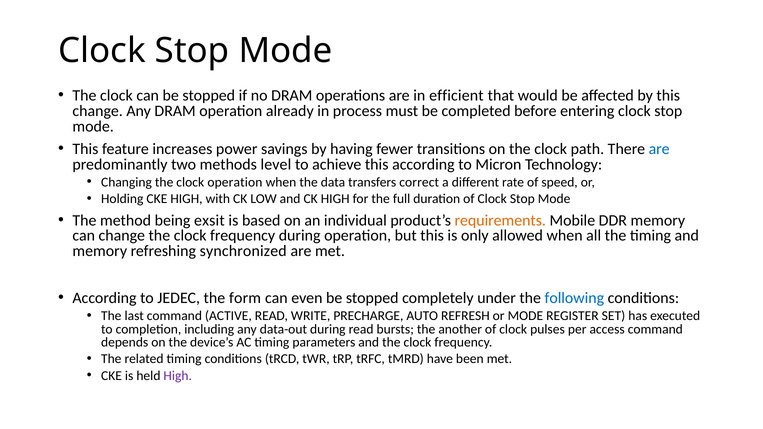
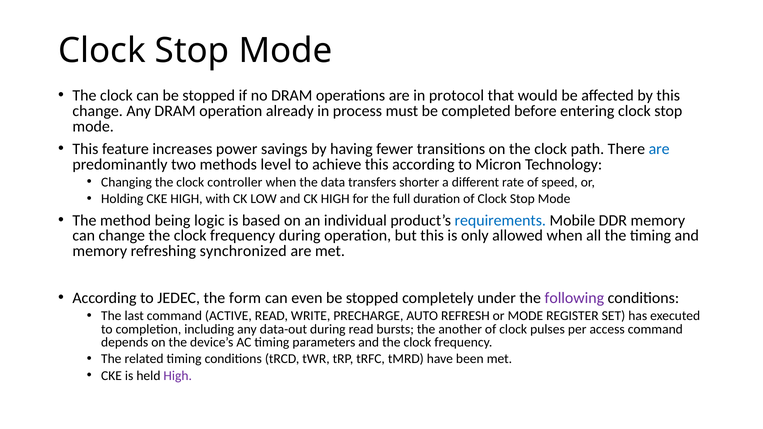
efficient: efficient -> protocol
clock operation: operation -> controller
correct: correct -> shorter
exsit: exsit -> logic
requirements colour: orange -> blue
following colour: blue -> purple
